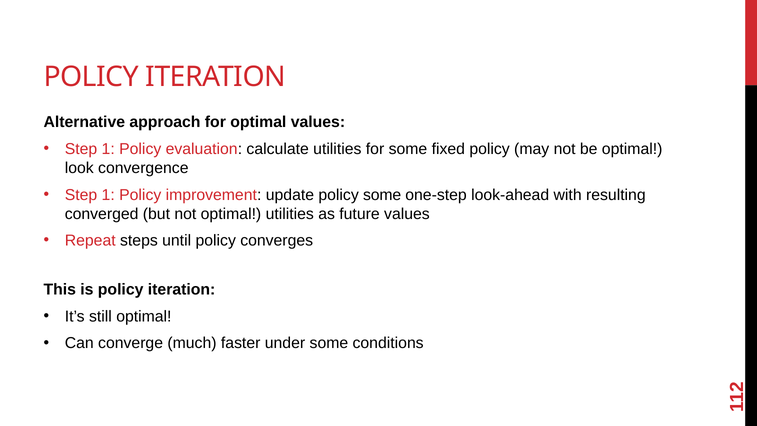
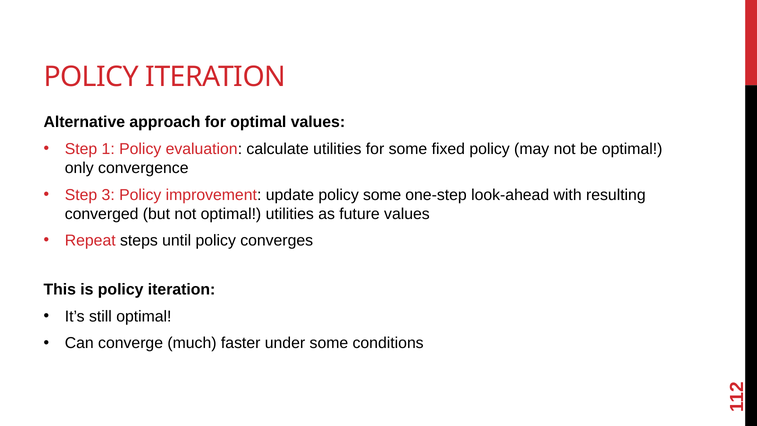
look: look -> only
1 at (108, 195): 1 -> 3
